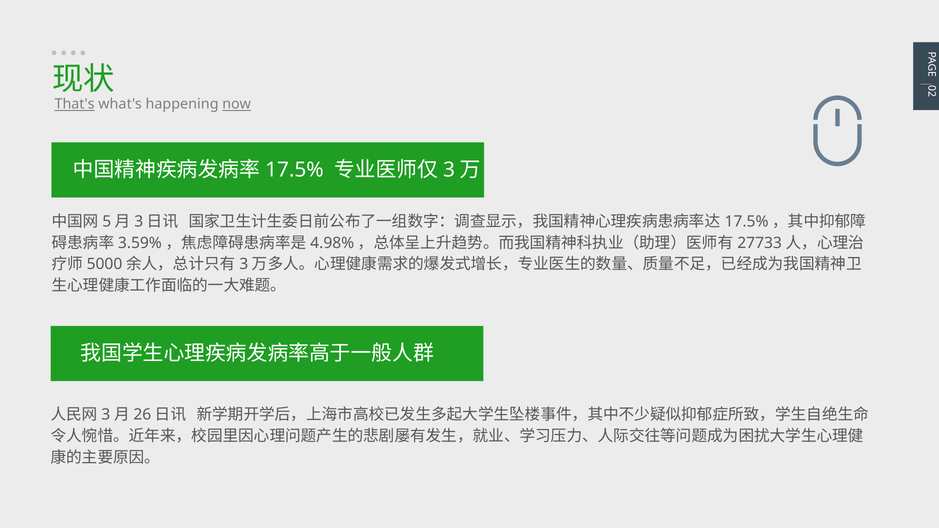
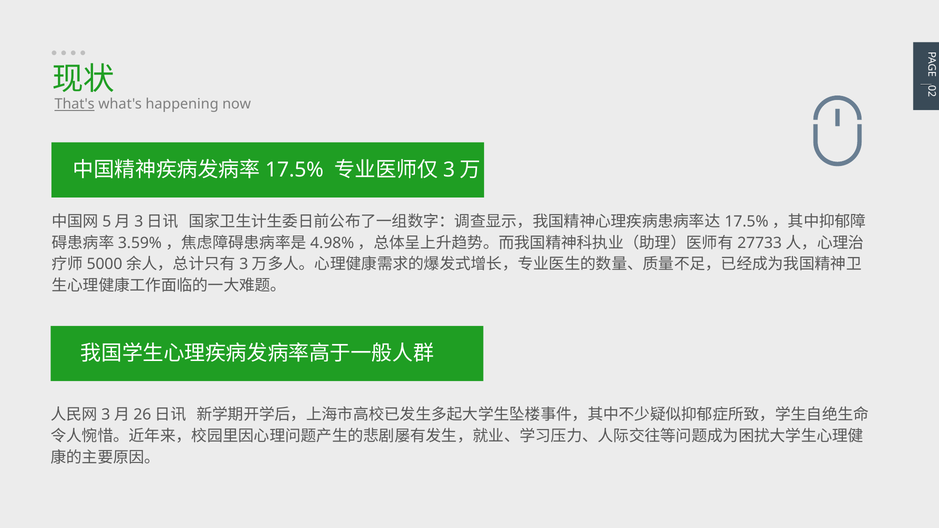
now underline: present -> none
